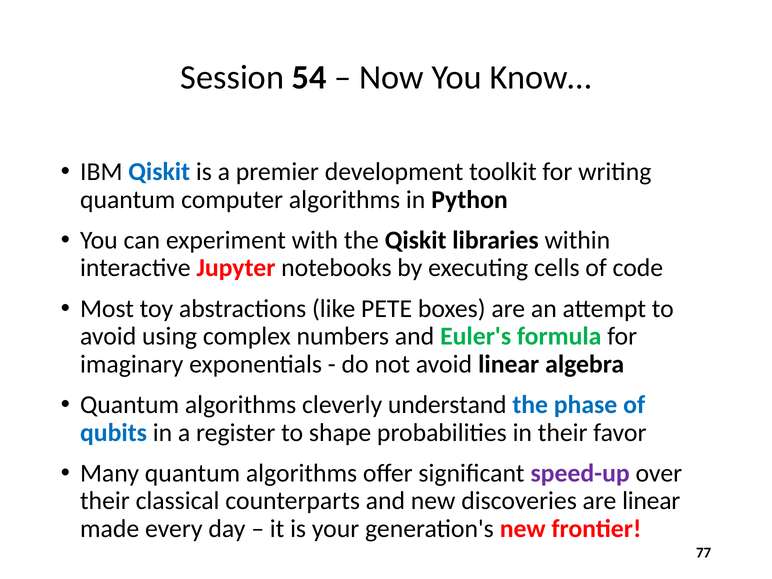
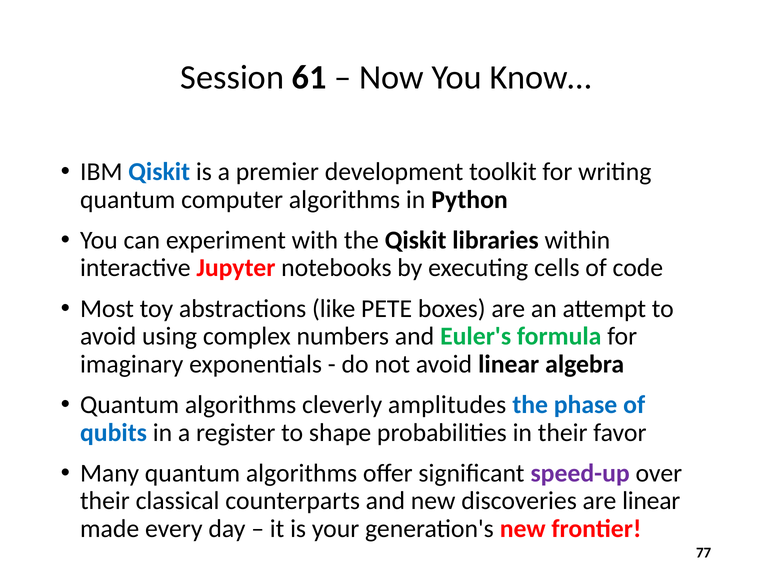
54: 54 -> 61
understand: understand -> amplitudes
